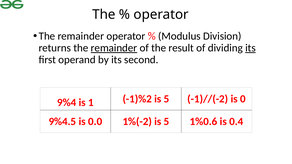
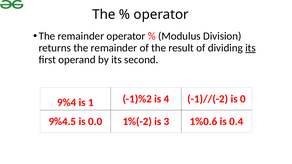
remainder at (114, 48) underline: present -> none
-1)%2 is 5: 5 -> 4
1%(-2 is 5: 5 -> 3
